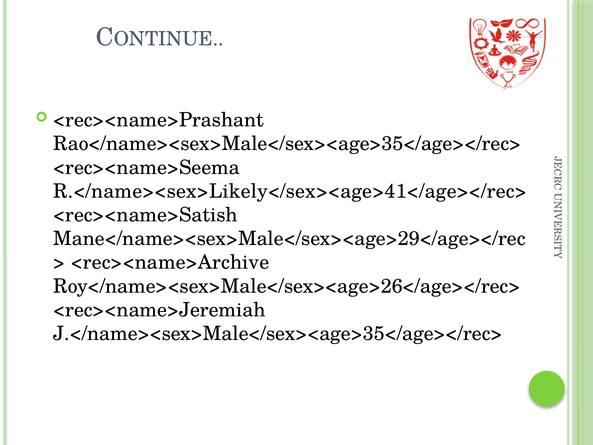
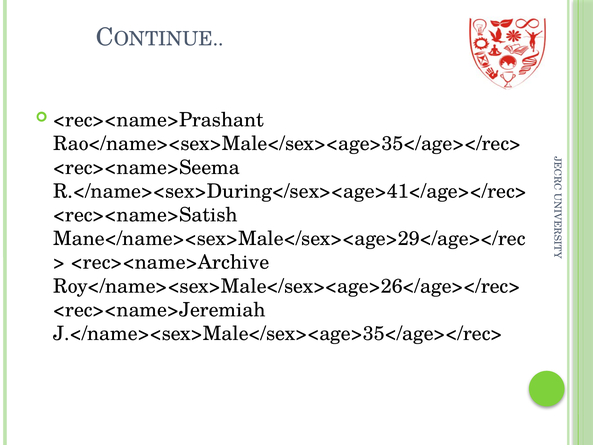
R.</name><sex>Likely</sex><age>41</age></rec>: R.</name><sex>Likely</sex><age>41</age></rec> -> R.</name><sex>During</sex><age>41</age></rec>
